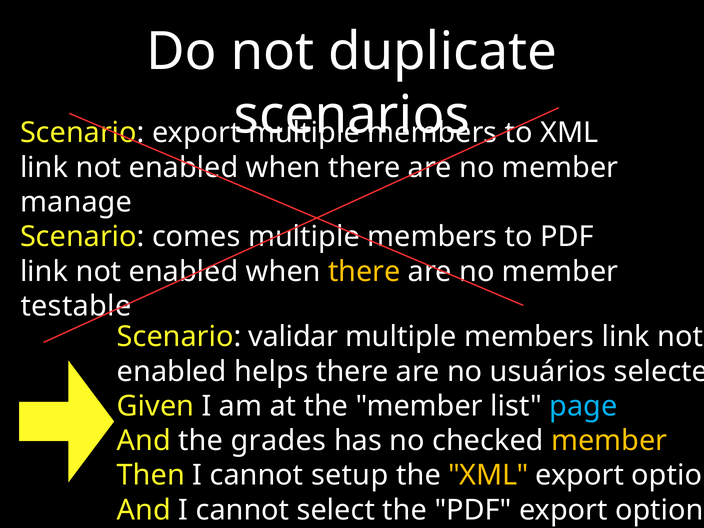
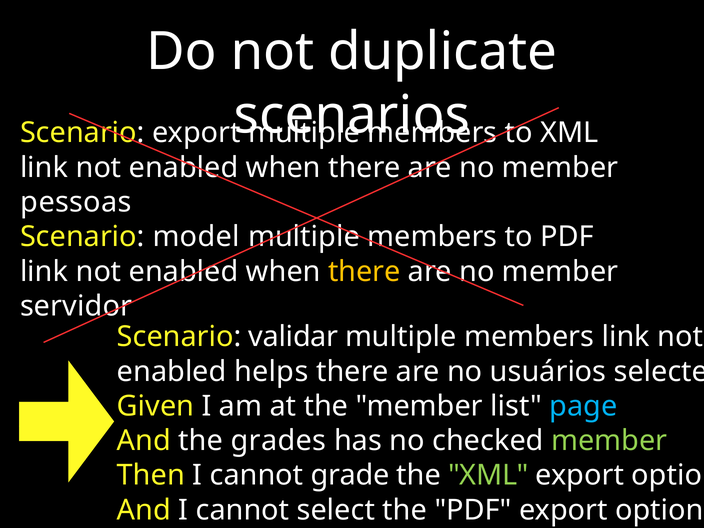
manage: manage -> pessoas
comes: comes -> model
testable: testable -> servidor
member at (609, 441) colour: yellow -> light green
setup: setup -> grade
XML at (488, 475) colour: yellow -> light green
